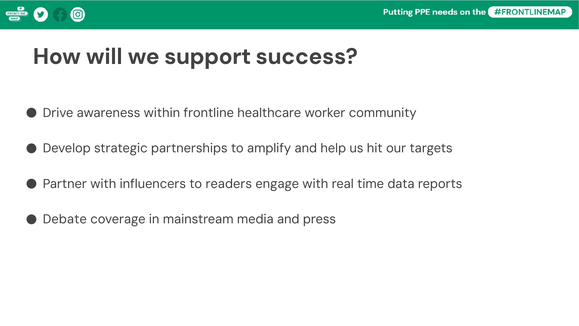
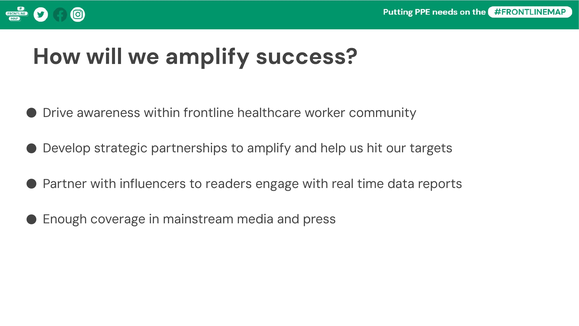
we support: support -> amplify
Debate: Debate -> Enough
